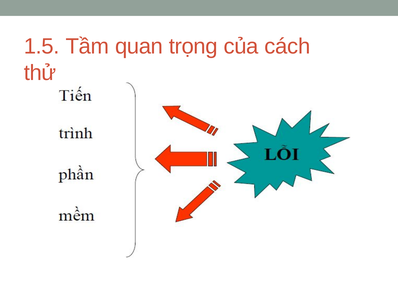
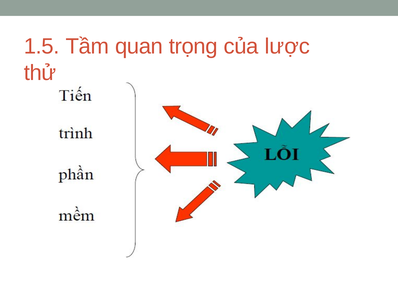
cách: cách -> lược
